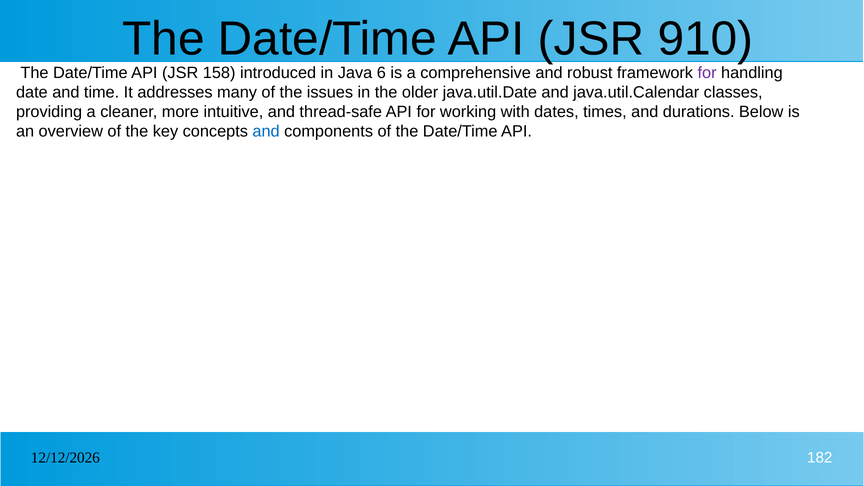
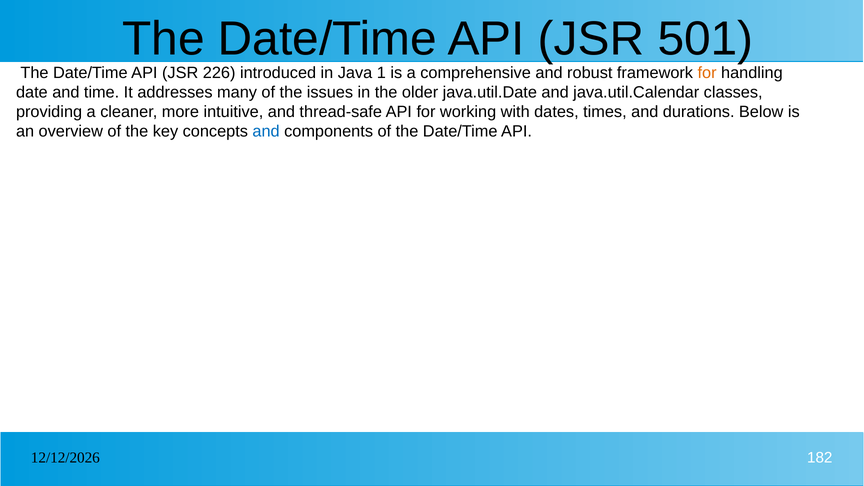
910: 910 -> 501
158: 158 -> 226
6: 6 -> 1
for at (707, 73) colour: purple -> orange
